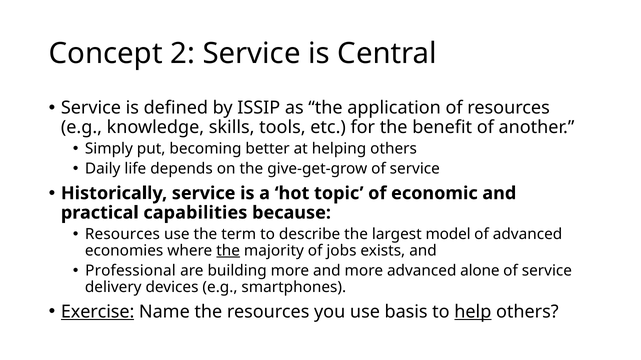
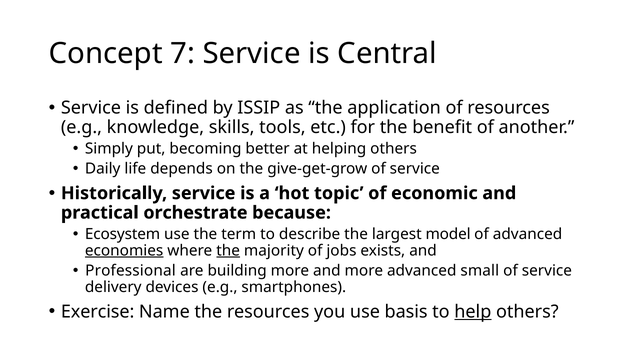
2: 2 -> 7
capabilities: capabilities -> orchestrate
Resources at (122, 234): Resources -> Ecosystem
economies underline: none -> present
alone: alone -> small
Exercise underline: present -> none
